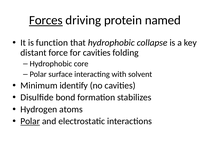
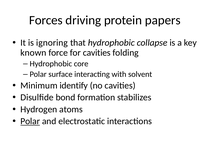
Forces underline: present -> none
named: named -> papers
function: function -> ignoring
distant: distant -> known
